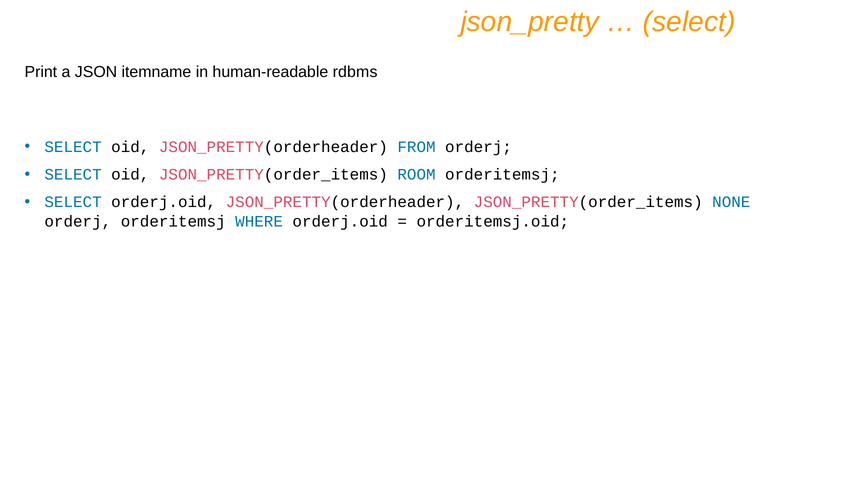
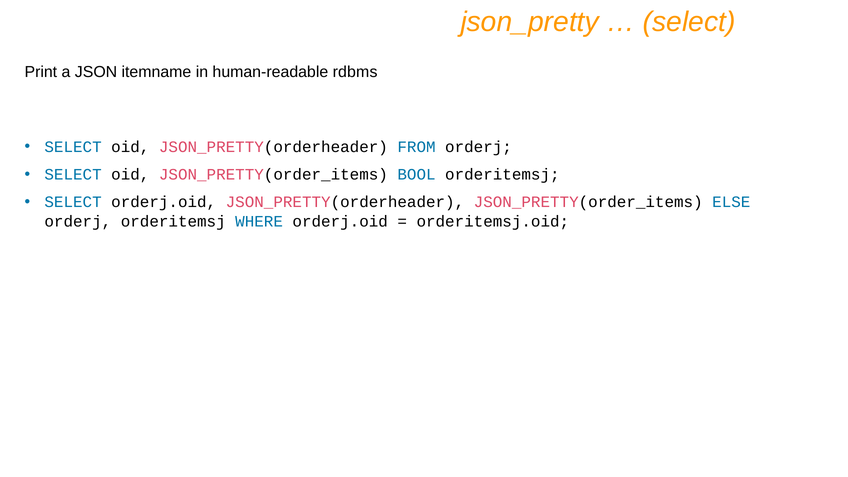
ROOM: ROOM -> BOOL
NONE: NONE -> ELSE
